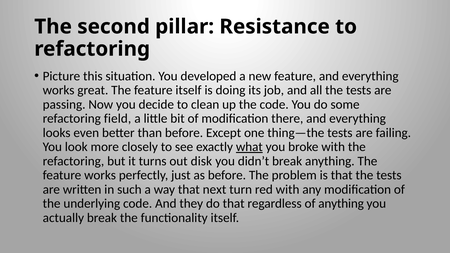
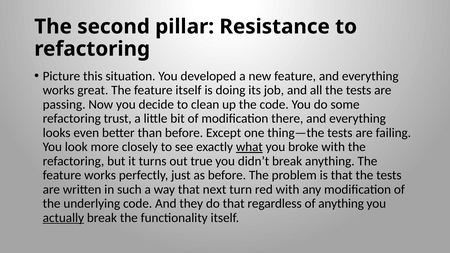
field: field -> trust
disk: disk -> true
actually underline: none -> present
